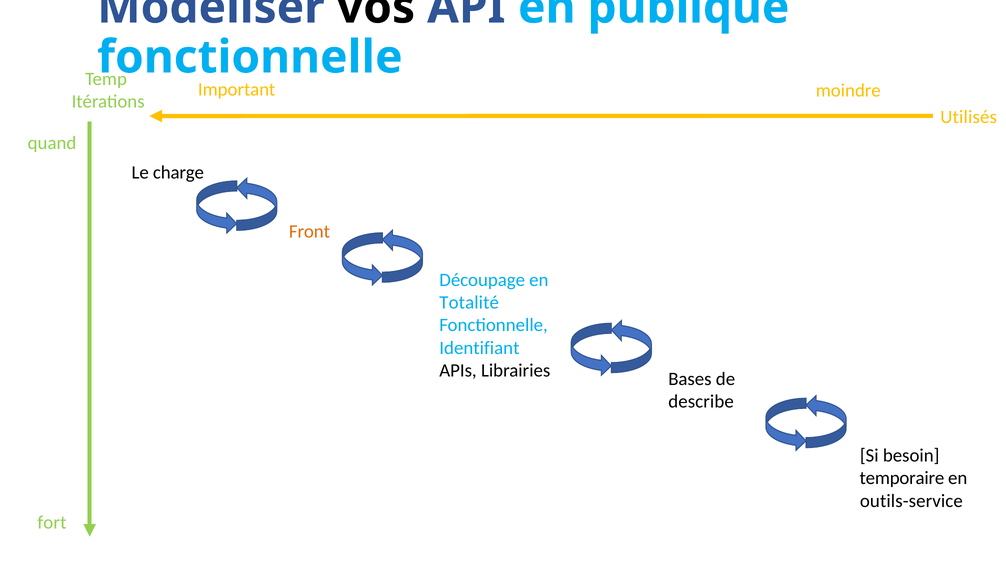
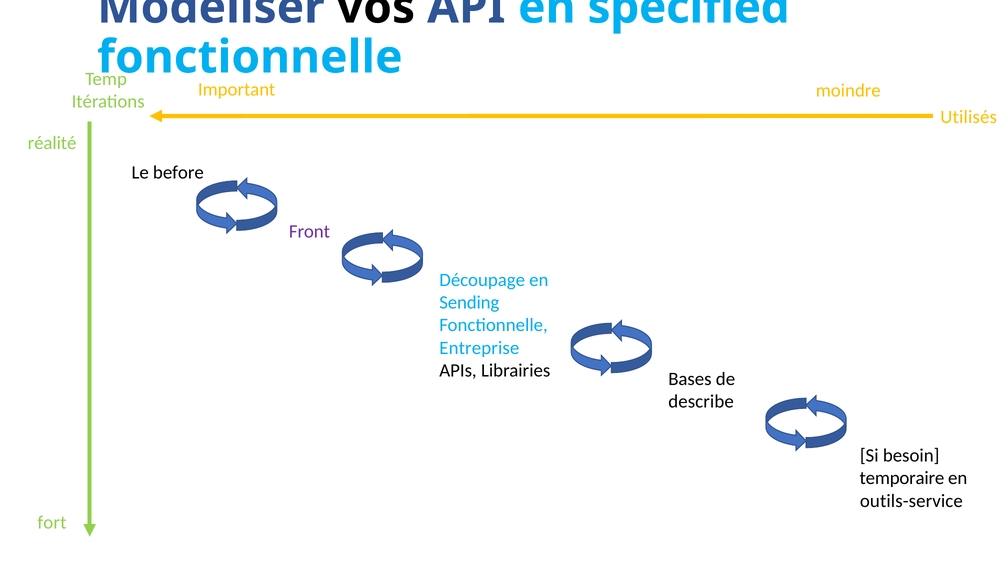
publique: publique -> specified
quand: quand -> réalité
charge: charge -> before
Front colour: orange -> purple
Totalité: Totalité -> Sending
Identifiant: Identifiant -> Entreprise
